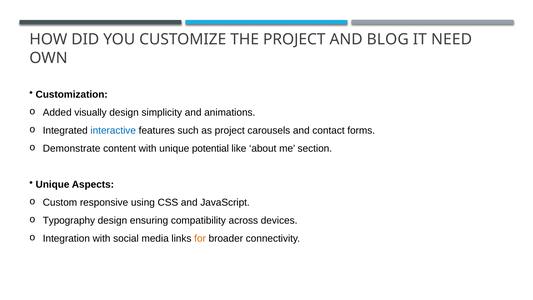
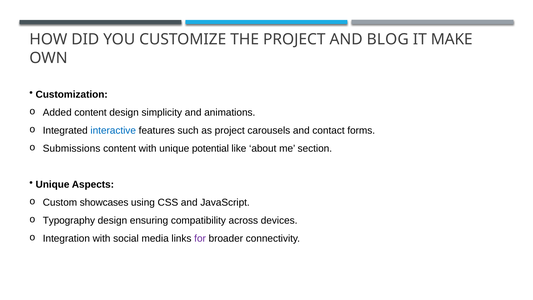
NEED: NEED -> MAKE
Added visually: visually -> content
Demonstrate: Demonstrate -> Submissions
responsive: responsive -> showcases
for colour: orange -> purple
